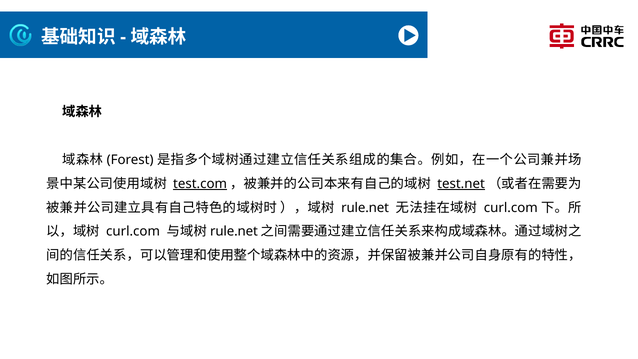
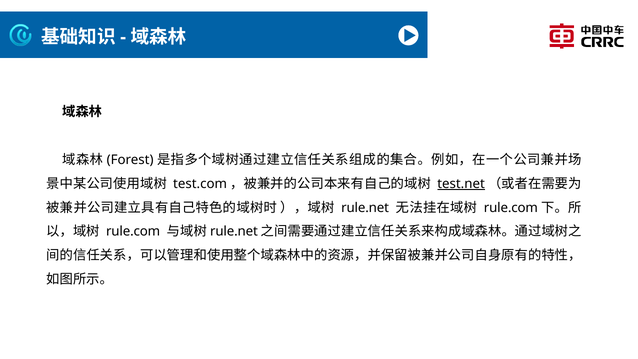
test.com underline: present -> none
curl.com at (511, 208): curl.com -> rule.com
curl.com at (133, 231): curl.com -> rule.com
